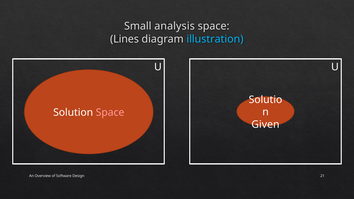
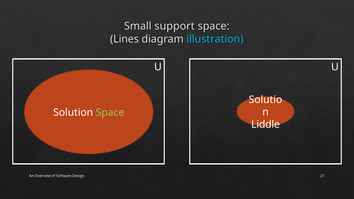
analysis: analysis -> support
Space at (110, 113) colour: pink -> light green
Given: Given -> Liddle
